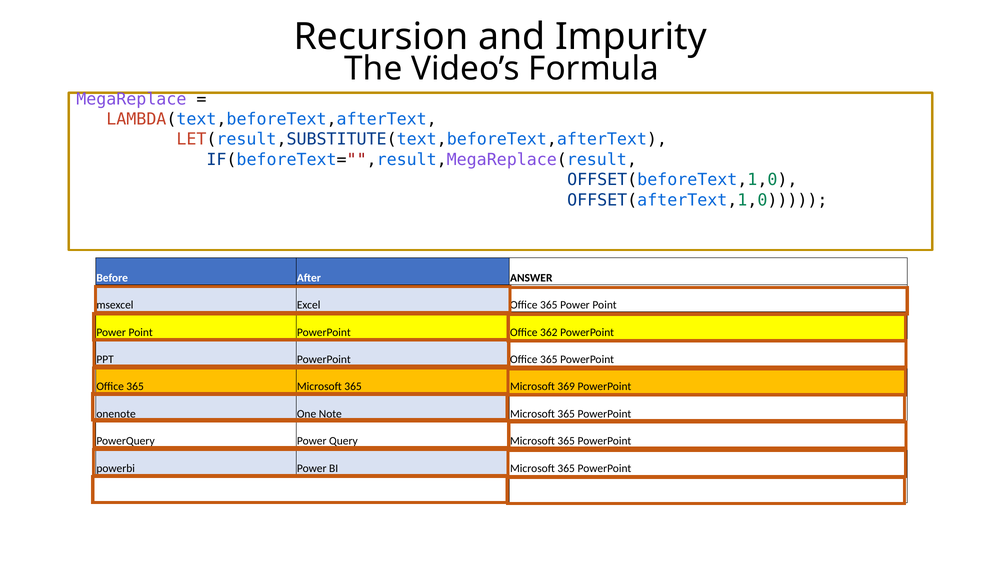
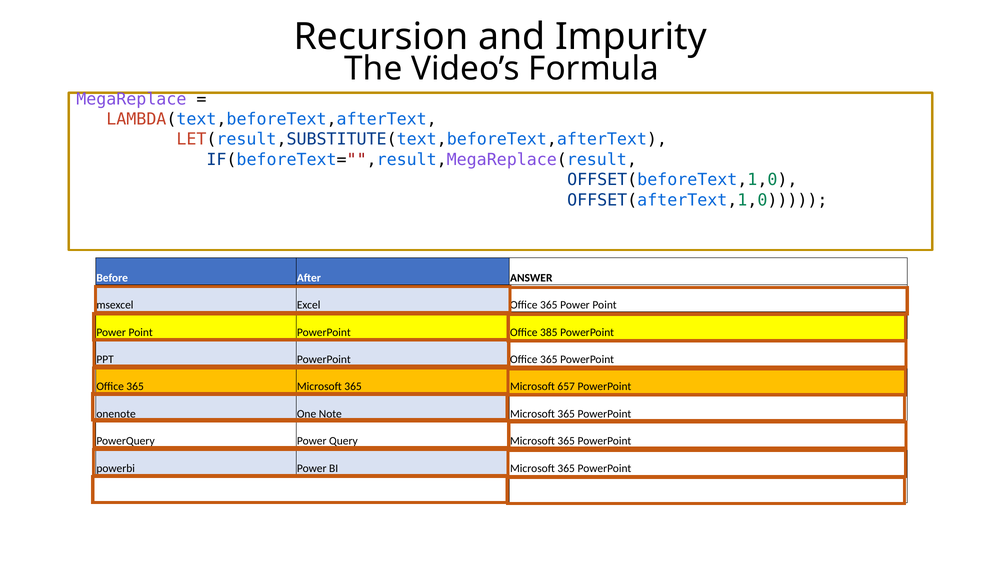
362: 362 -> 385
369: 369 -> 657
